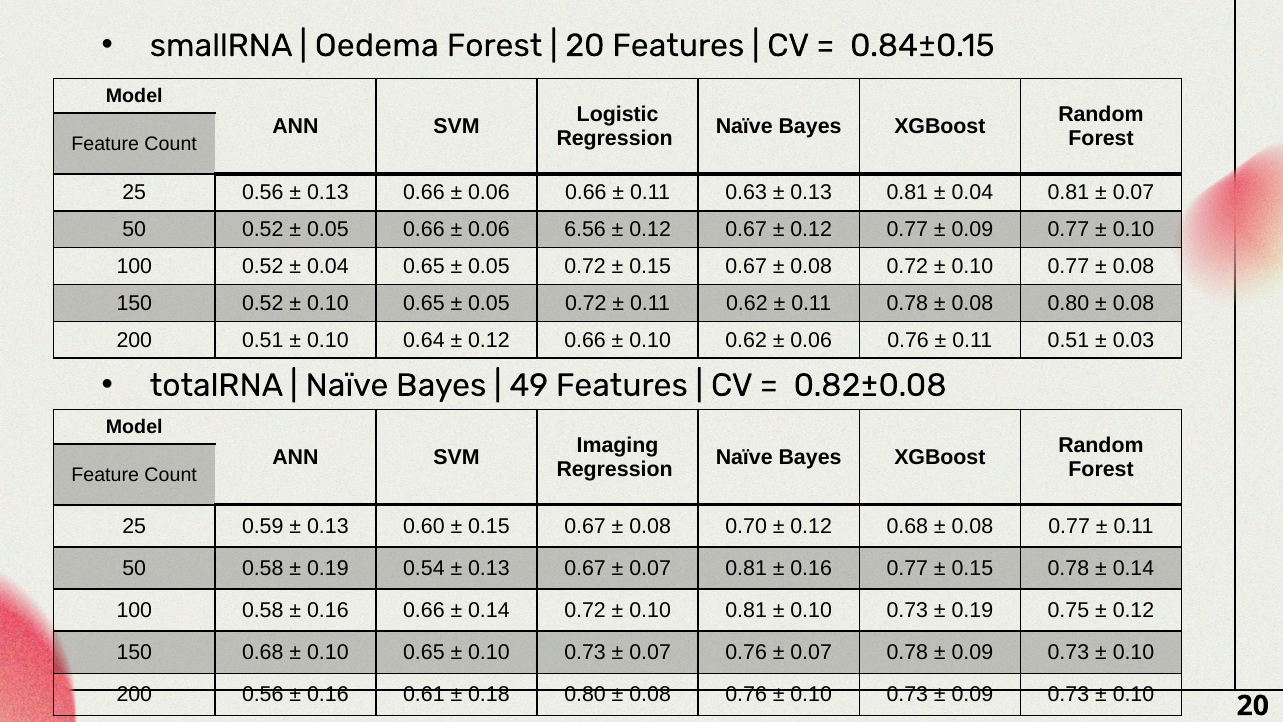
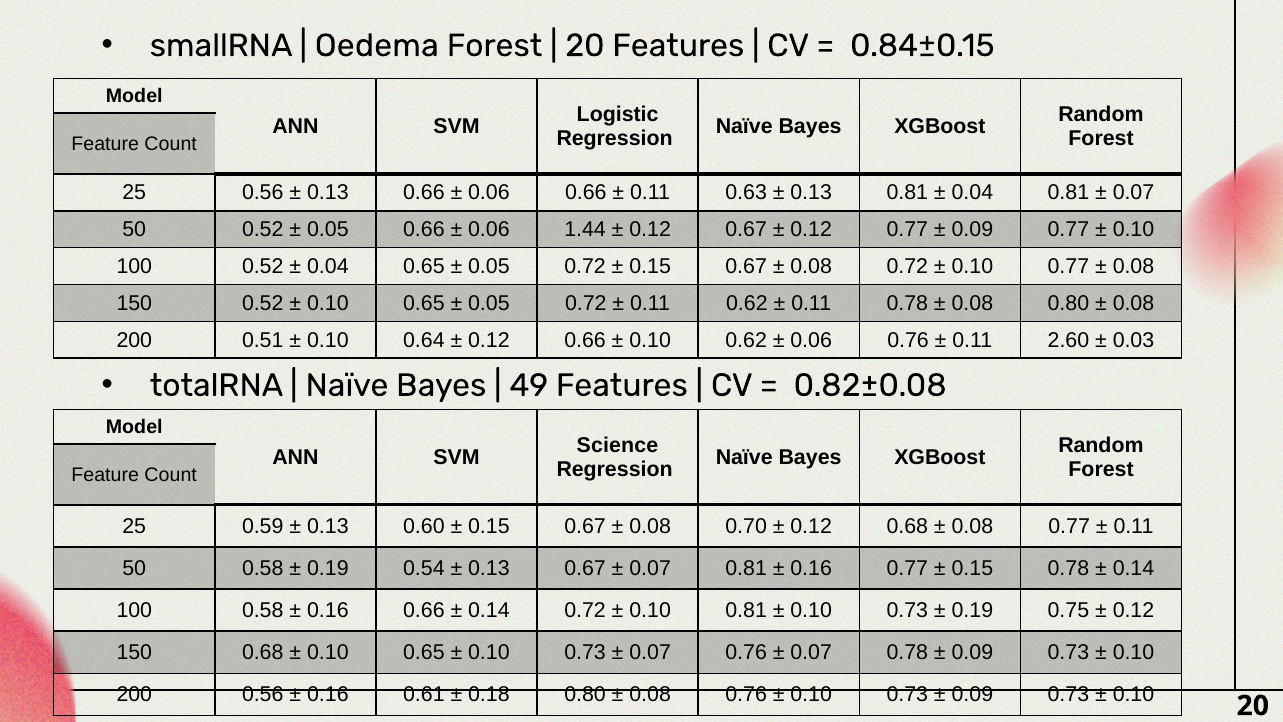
6.56: 6.56 -> 1.44
0.11 0.51: 0.51 -> 2.60
Imaging: Imaging -> Science
